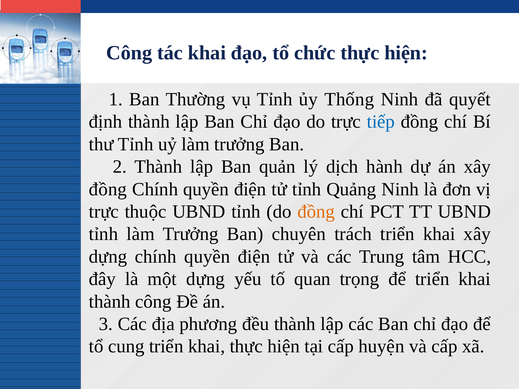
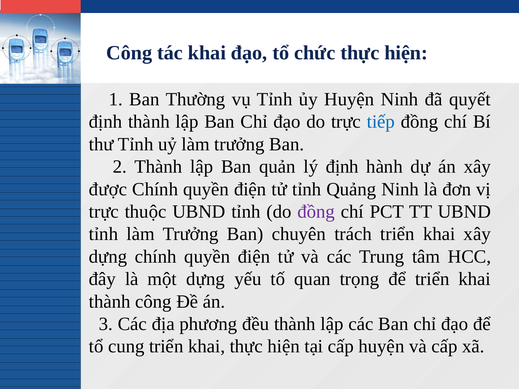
ủy Thống: Thống -> Huyện
lý dịch: dịch -> định
đồng at (108, 189): đồng -> được
đồng at (316, 212) colour: orange -> purple
